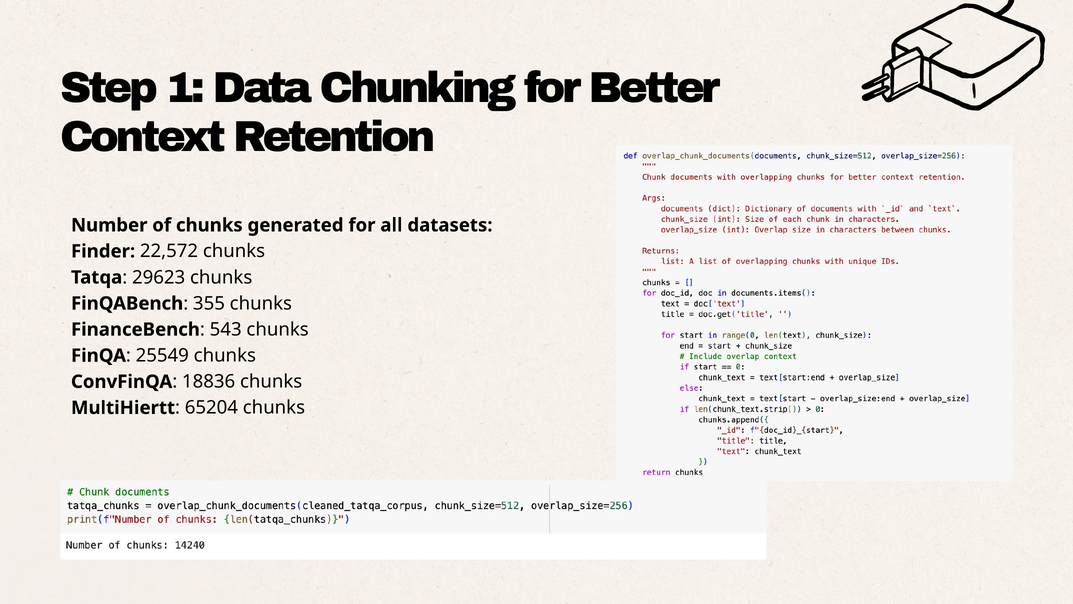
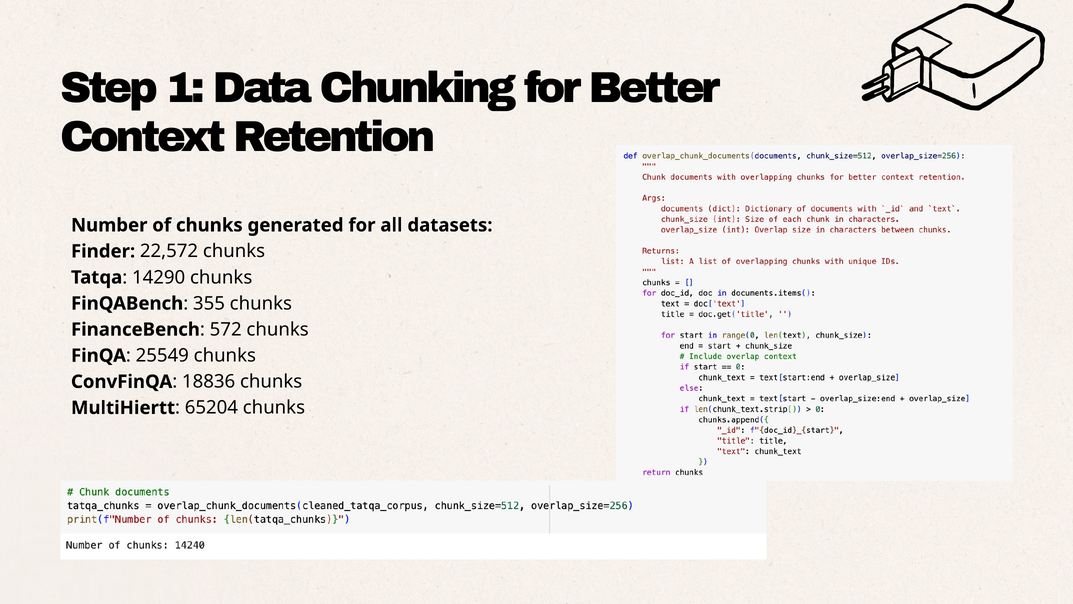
29623: 29623 -> 14290
543: 543 -> 572
